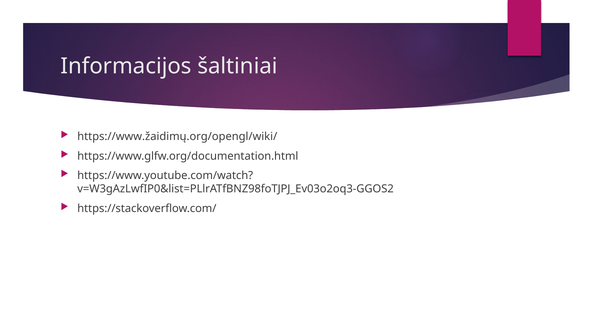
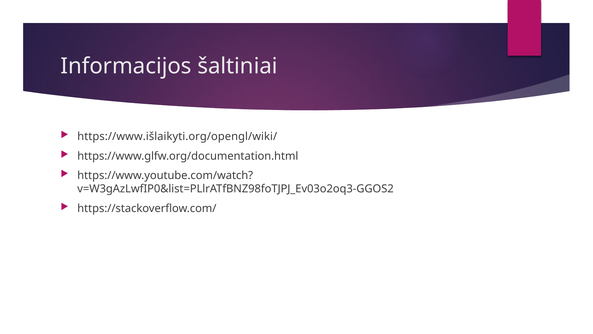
https://www.žaidimų.org/opengl/wiki/: https://www.žaidimų.org/opengl/wiki/ -> https://www.išlaikyti.org/opengl/wiki/
